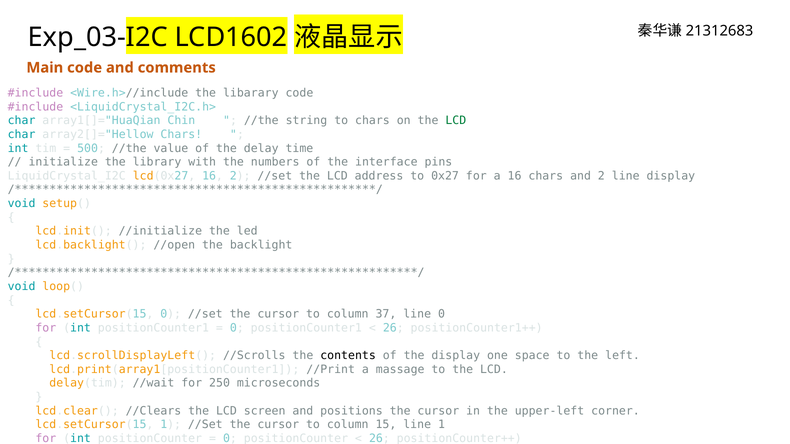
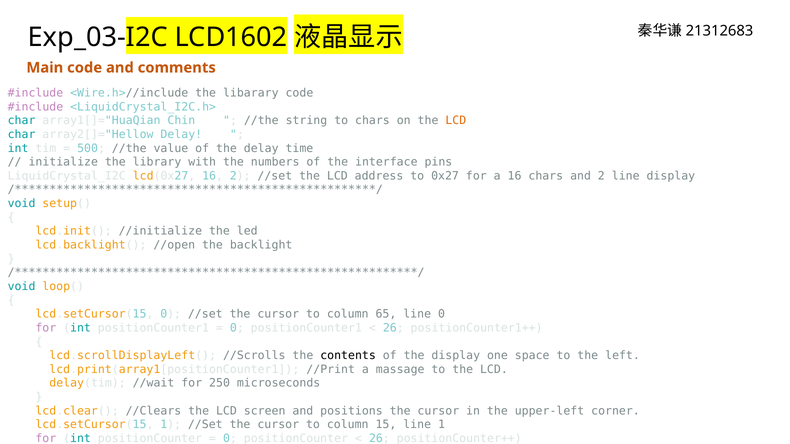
LCD at (456, 121) colour: green -> orange
array2[]="Hellow Chars: Chars -> Delay
37: 37 -> 65
